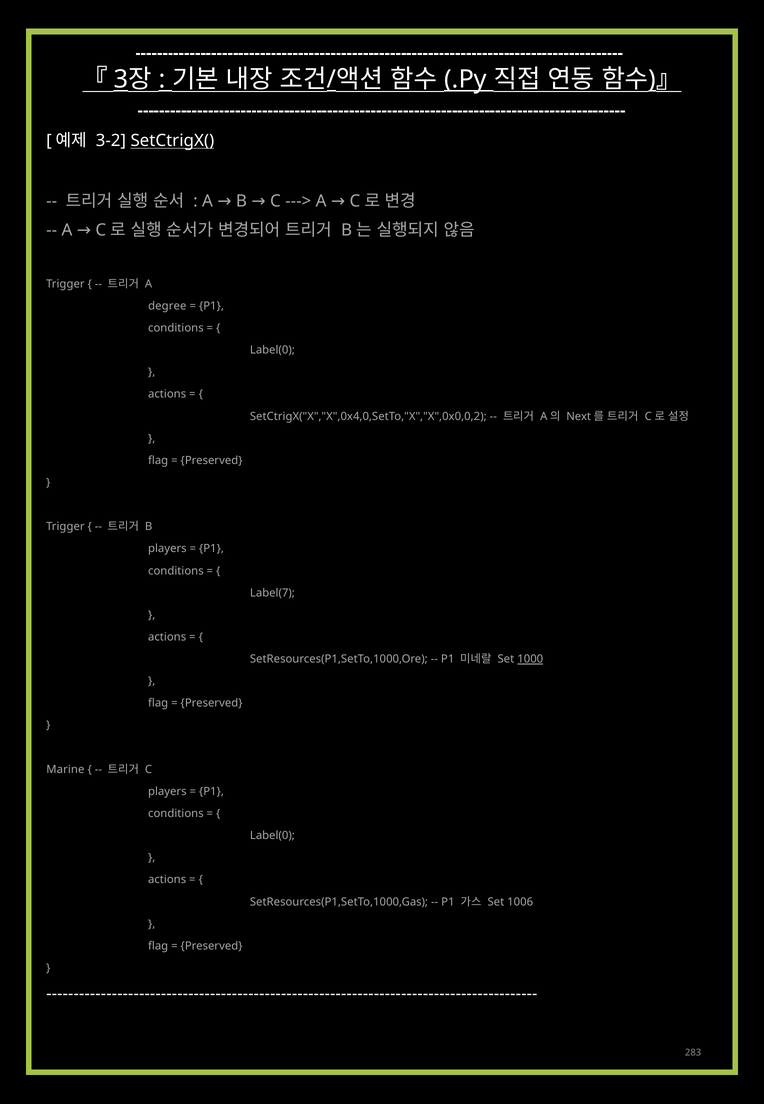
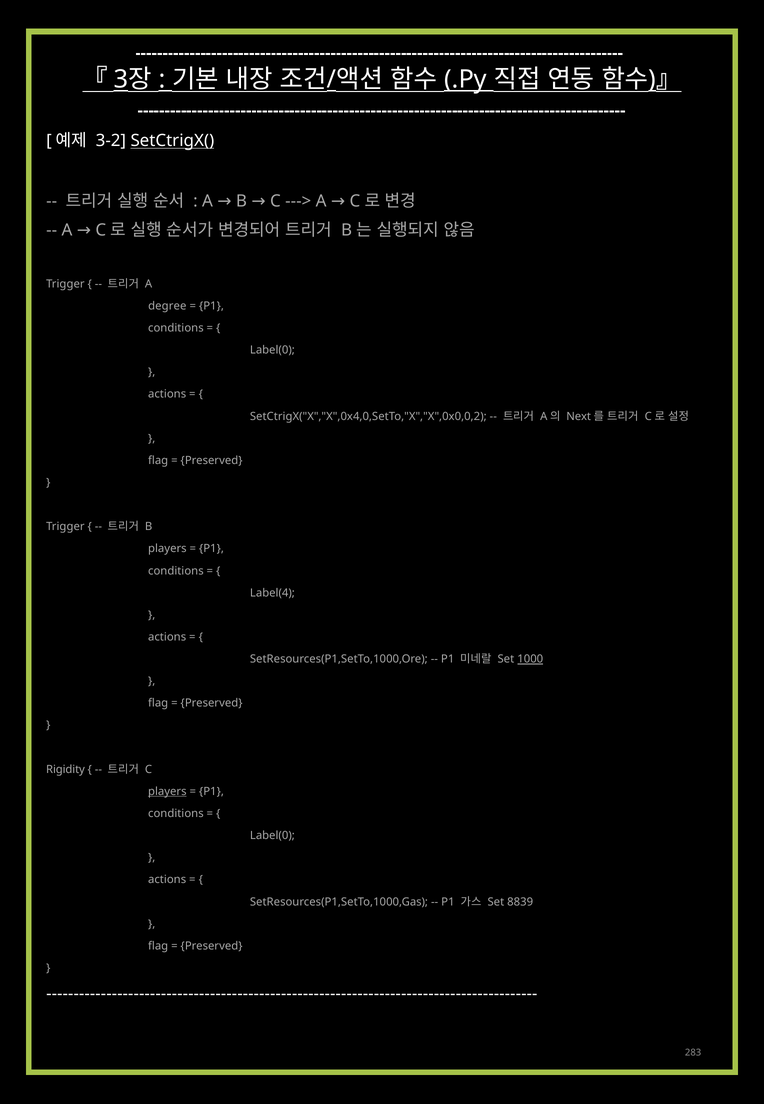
Label(7: Label(7 -> Label(4
Marine: Marine -> Rigidity
players at (167, 791) underline: none -> present
1006: 1006 -> 8839
